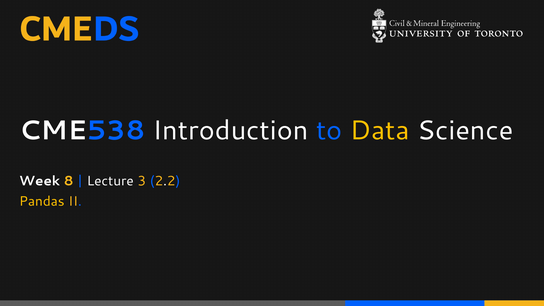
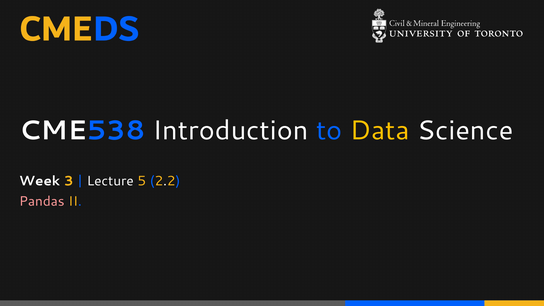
8: 8 -> 3
3: 3 -> 5
Pandas colour: yellow -> pink
